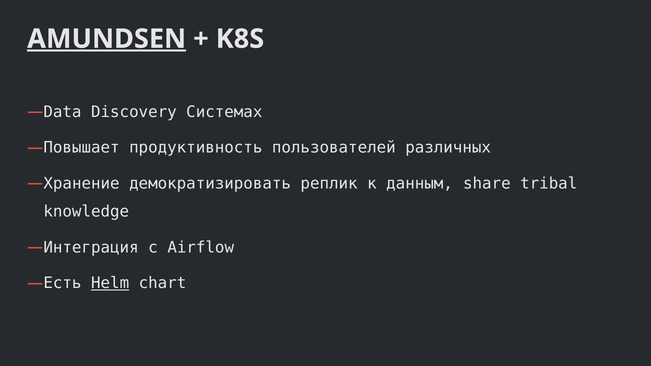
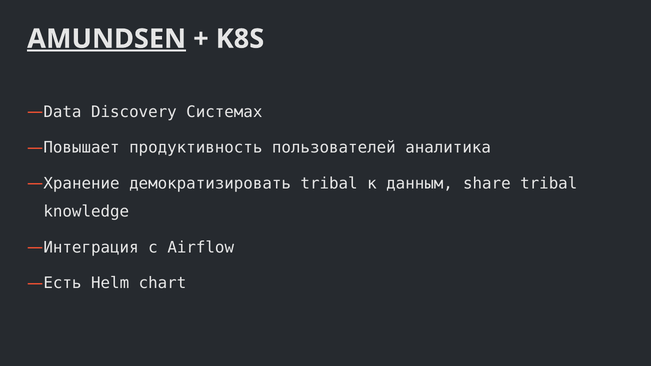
различных: различных -> аналитика
демократизировать реплик: реплик -> tribal
Helm underline: present -> none
